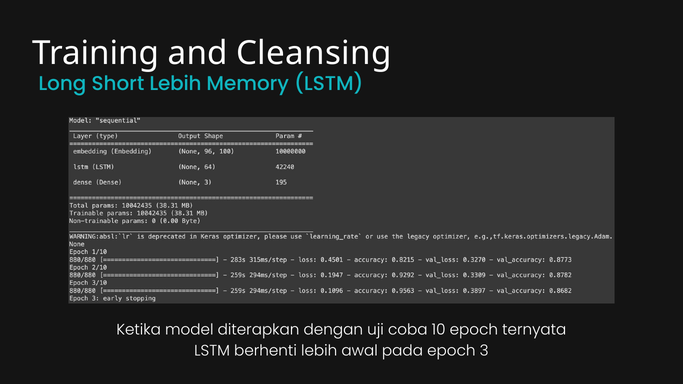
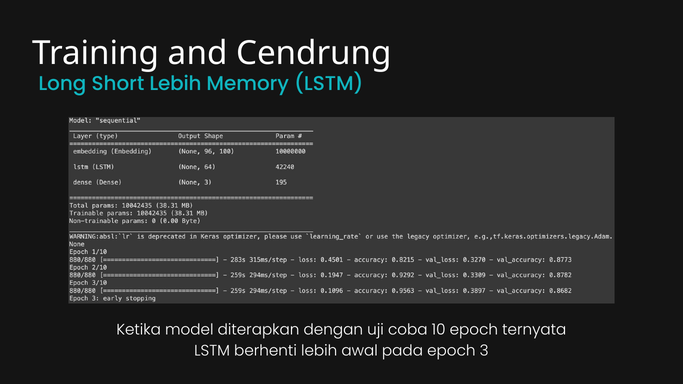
Cleansing: Cleansing -> Cendrung
